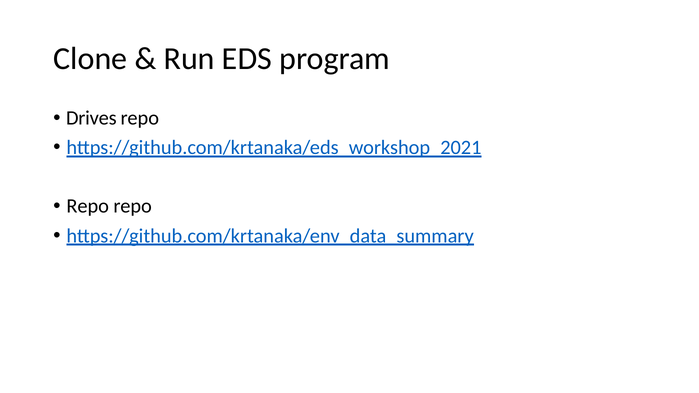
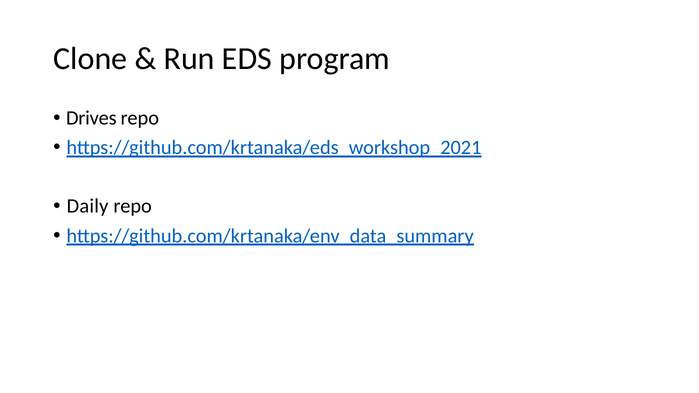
Repo at (88, 206): Repo -> Daily
